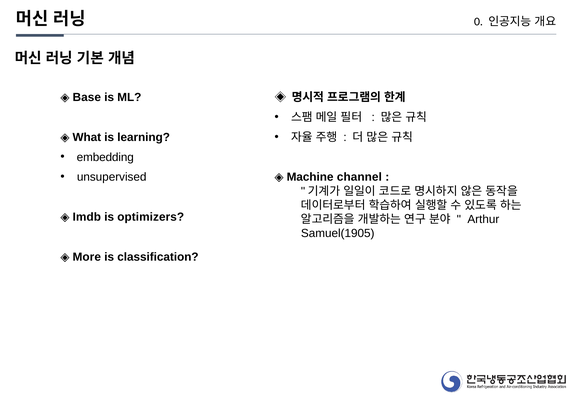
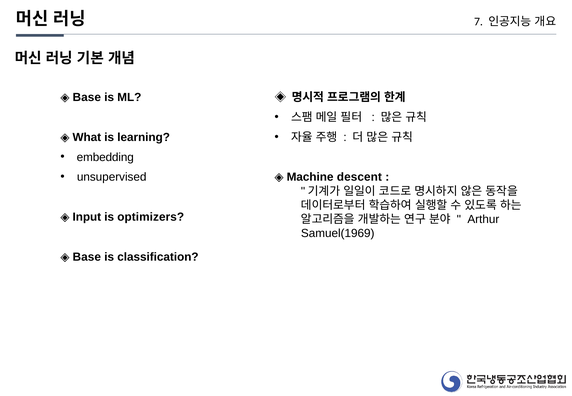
0: 0 -> 7
channel: channel -> descent
Imdb: Imdb -> Input
Samuel(1905: Samuel(1905 -> Samuel(1969
More at (87, 257): More -> Base
